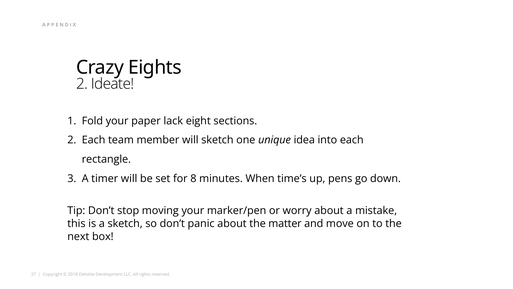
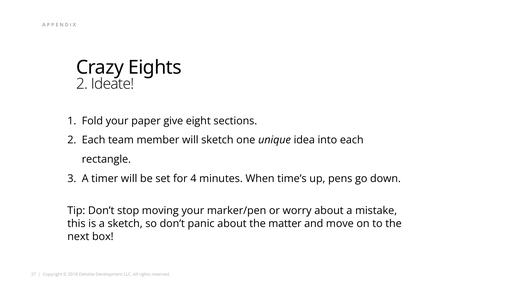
lack: lack -> give
8: 8 -> 4
